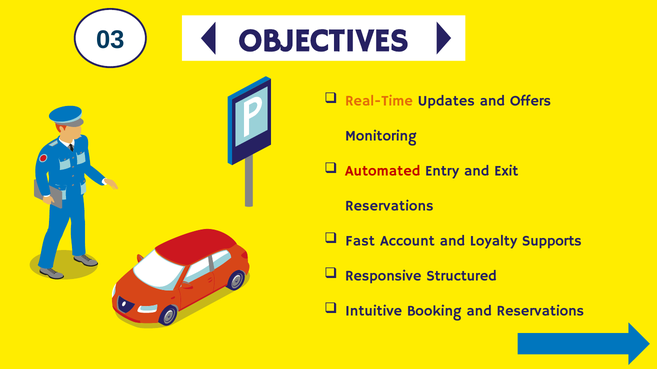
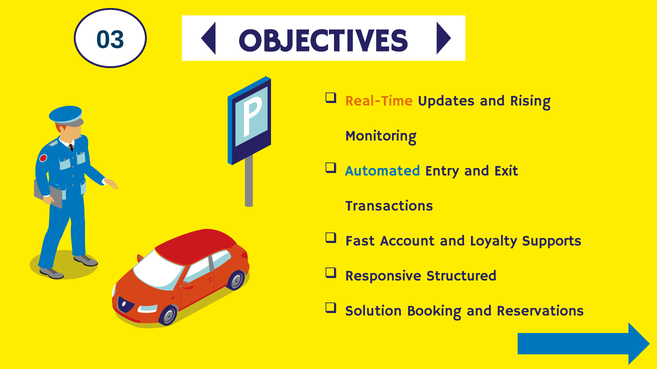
Offers: Offers -> Rising
Automated colour: red -> blue
Reservations at (389, 206): Reservations -> Transactions
Intuitive: Intuitive -> Solution
